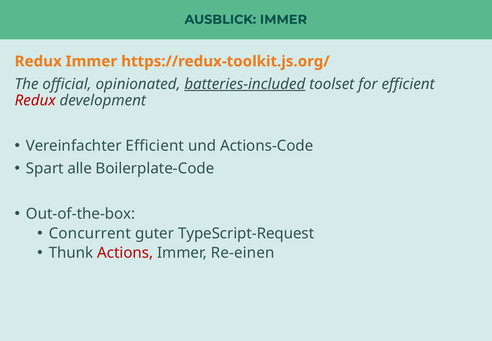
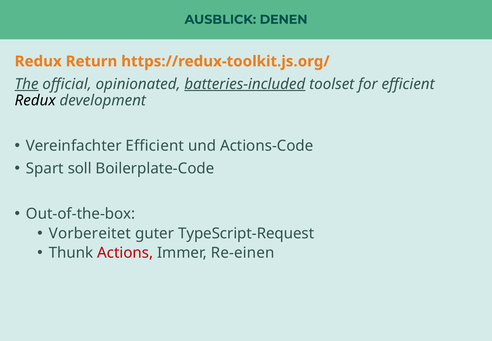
AUSBLICK IMMER: IMMER -> DENEN
Redux Immer: Immer -> Return
The underline: none -> present
Redux at (35, 100) colour: red -> black
alle: alle -> soll
Concurrent: Concurrent -> Vorbereitet
